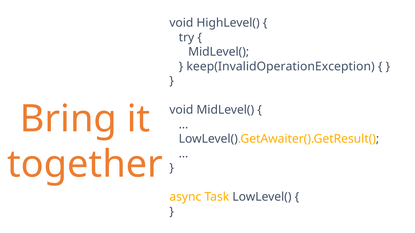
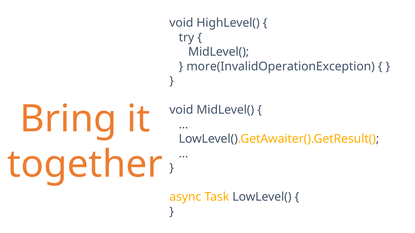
keep(InvalidOperationException: keep(InvalidOperationException -> more(InvalidOperationException
